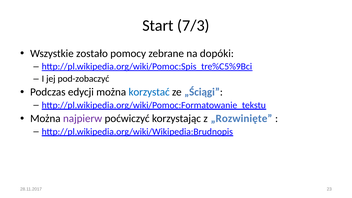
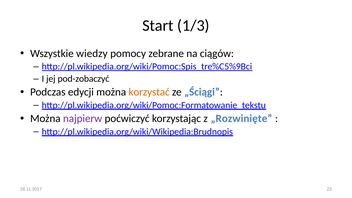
7/3: 7/3 -> 1/3
zostało: zostało -> wiedzy
dopóki: dopóki -> ciągów
korzystać colour: blue -> orange
